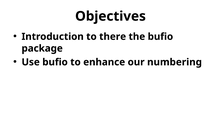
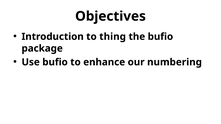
there: there -> thing
